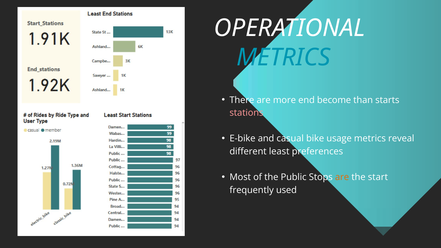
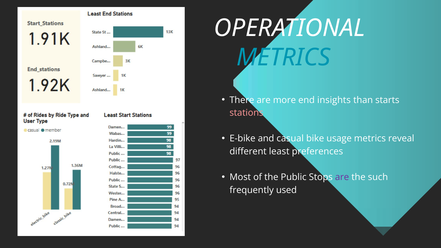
become: become -> insights
are at (342, 177) colour: orange -> purple
start: start -> such
